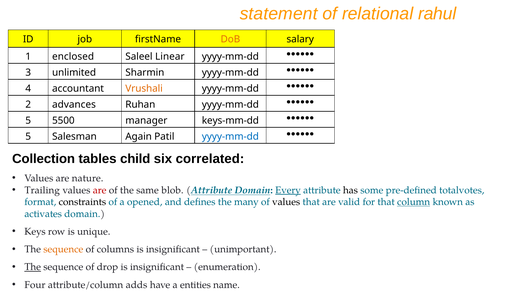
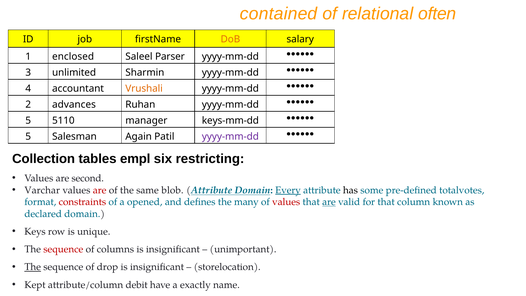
statement: statement -> contained
rahul: rahul -> often
Linear: Linear -> Parser
5500: 5500 -> 5110
yyyy-mm-dd at (230, 137) colour: blue -> purple
child: child -> empl
correlated: correlated -> restricting
nature: nature -> second
Trailing: Trailing -> Varchar
constraints colour: black -> red
values at (286, 202) colour: black -> red
are at (329, 202) underline: none -> present
column underline: present -> none
activates: activates -> declared
sequence at (63, 249) colour: orange -> red
enumeration: enumeration -> storelocation
Four: Four -> Kept
adds: adds -> debit
entities: entities -> exactly
